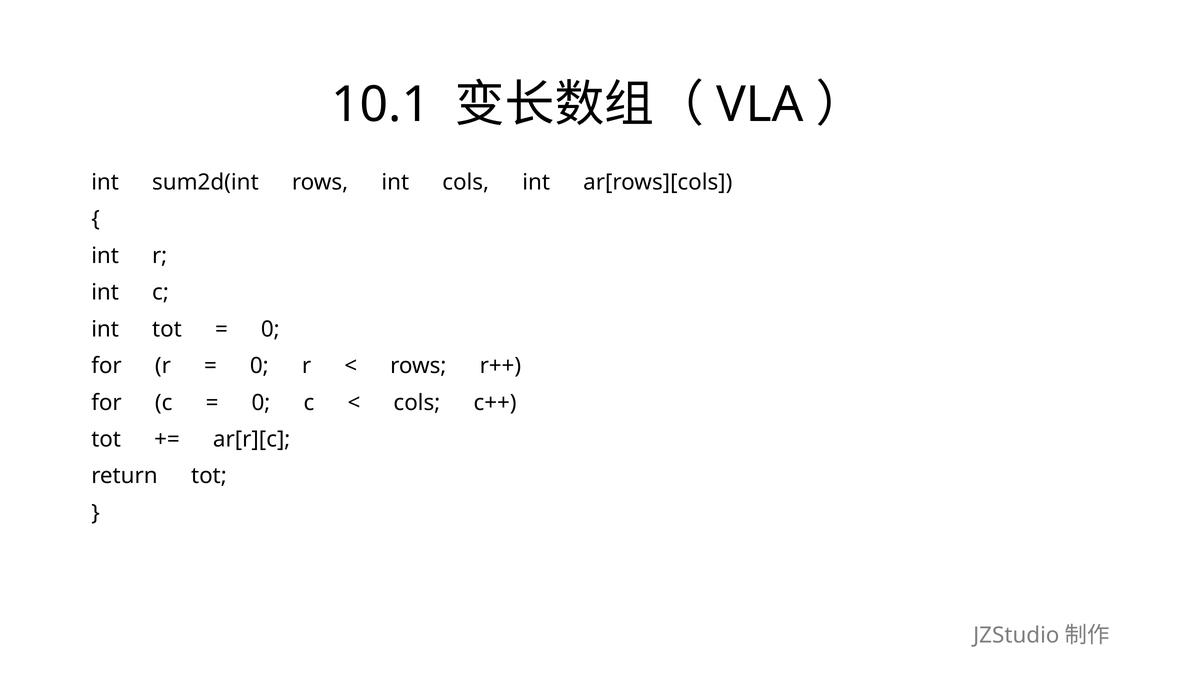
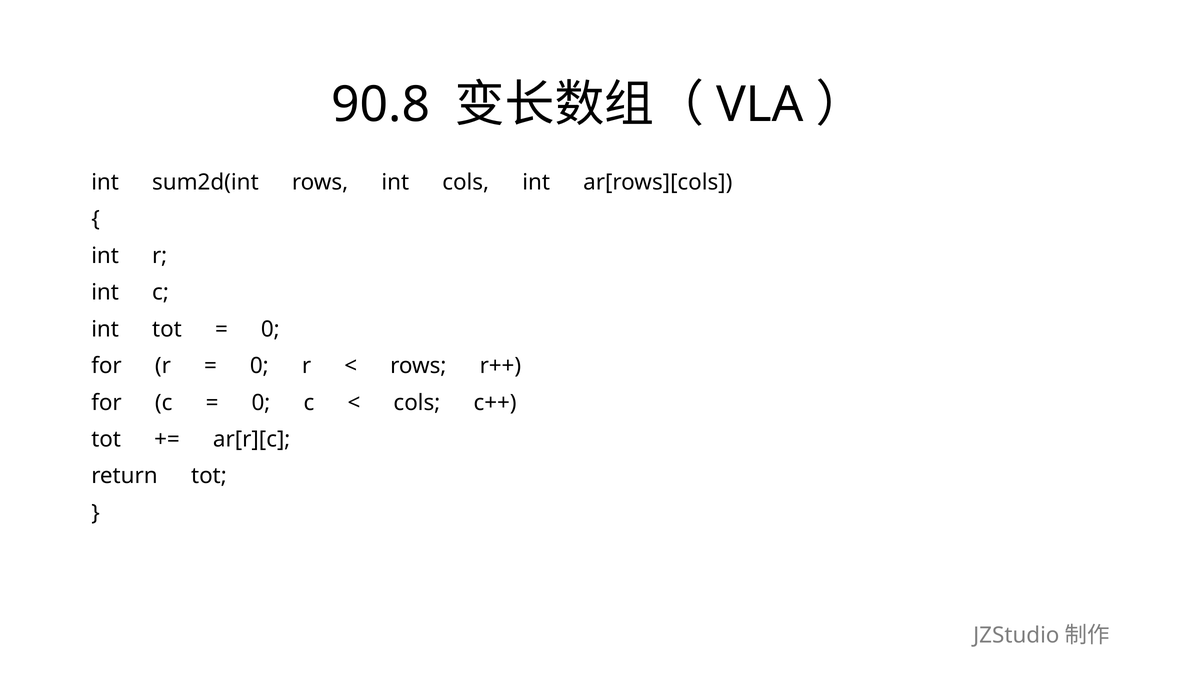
10.1: 10.1 -> 90.8
